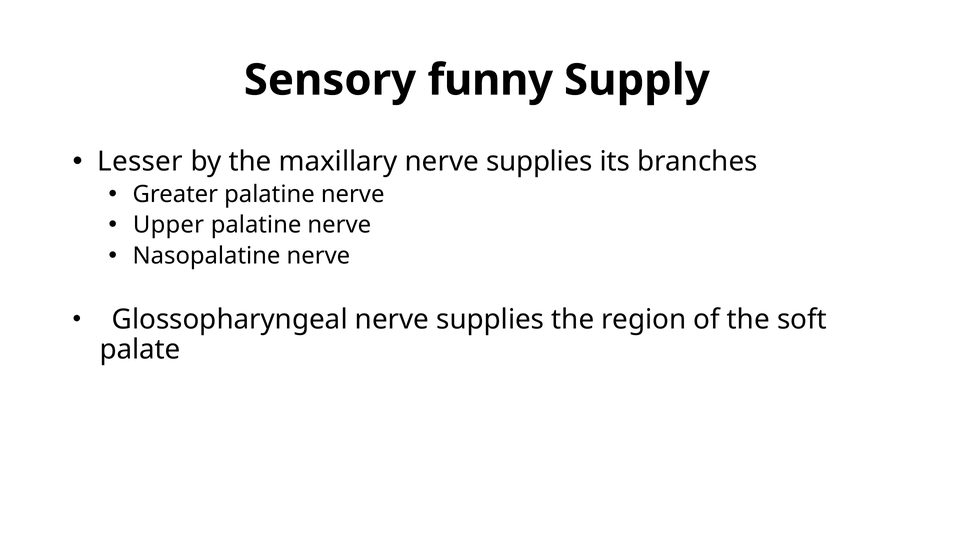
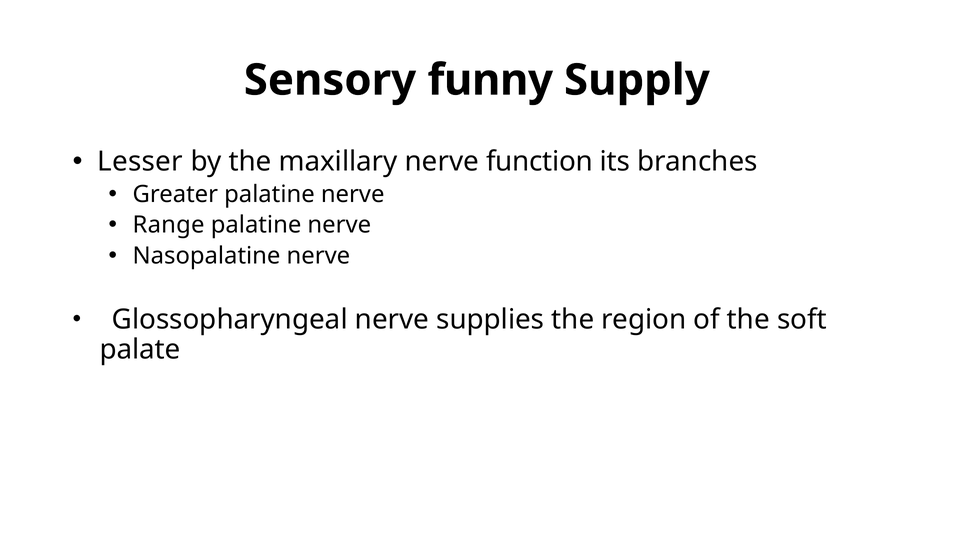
maxillary nerve supplies: supplies -> function
Upper: Upper -> Range
